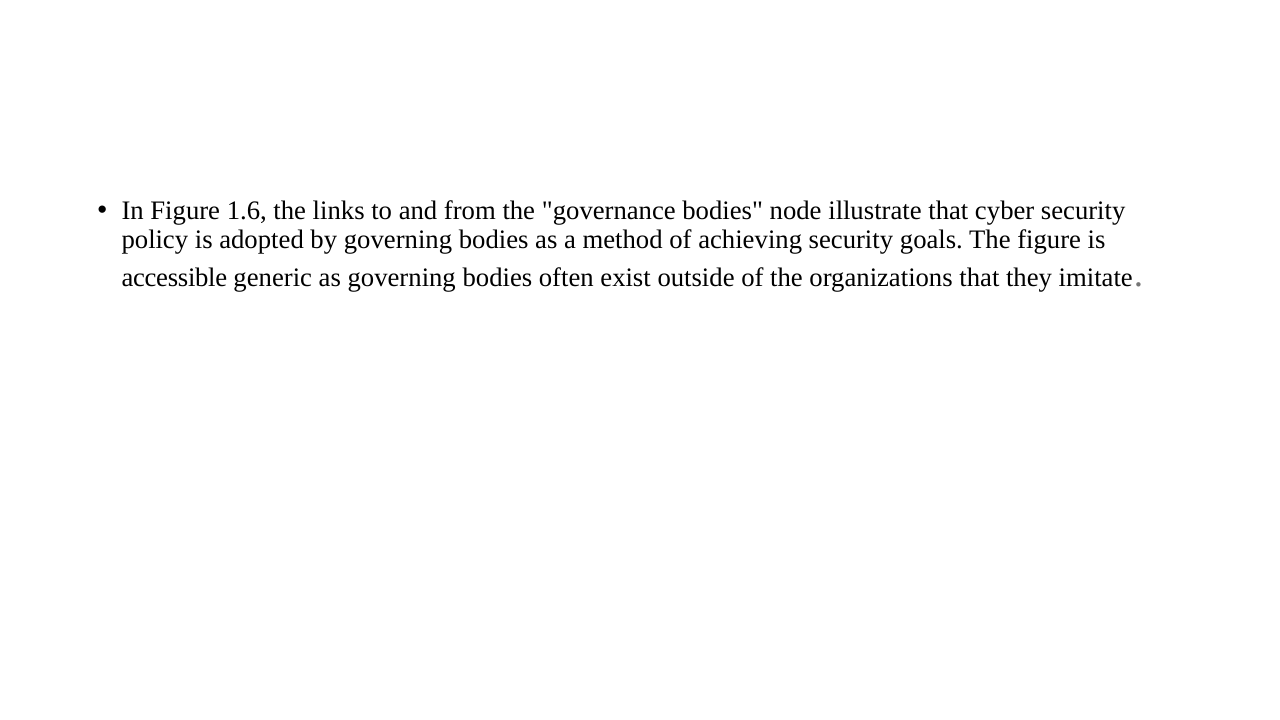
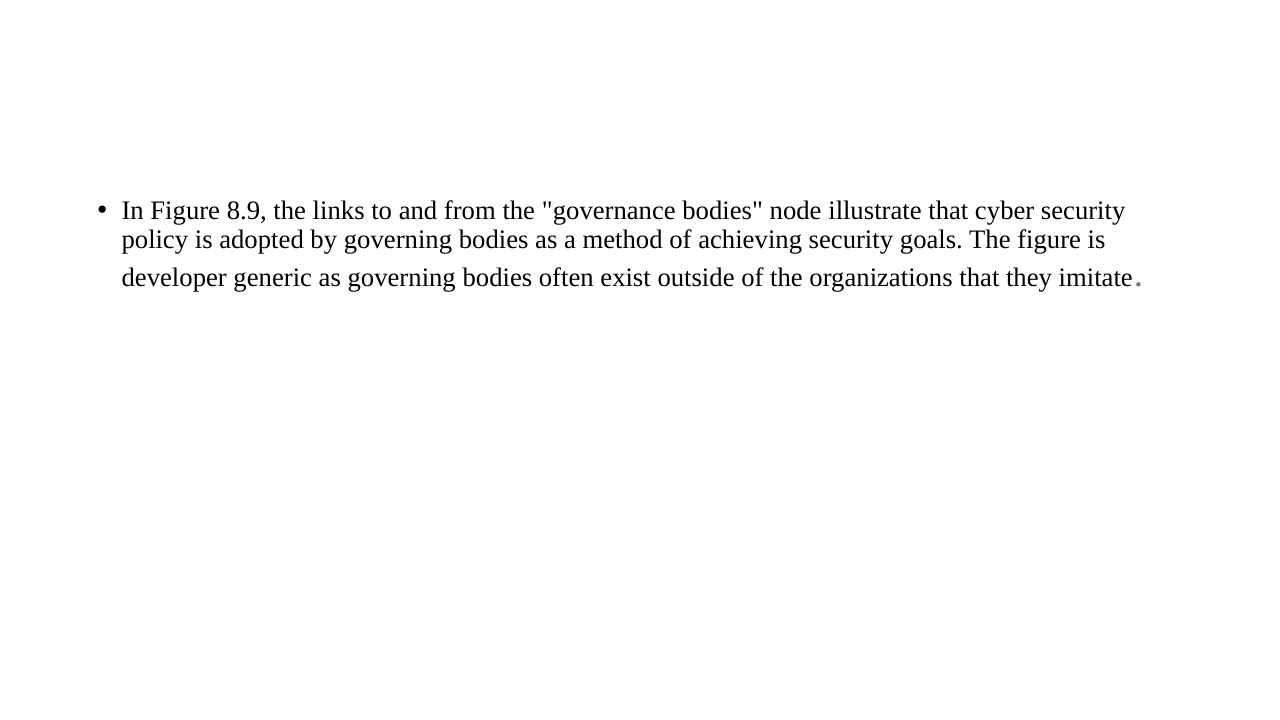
1.6: 1.6 -> 8.9
accessible: accessible -> developer
